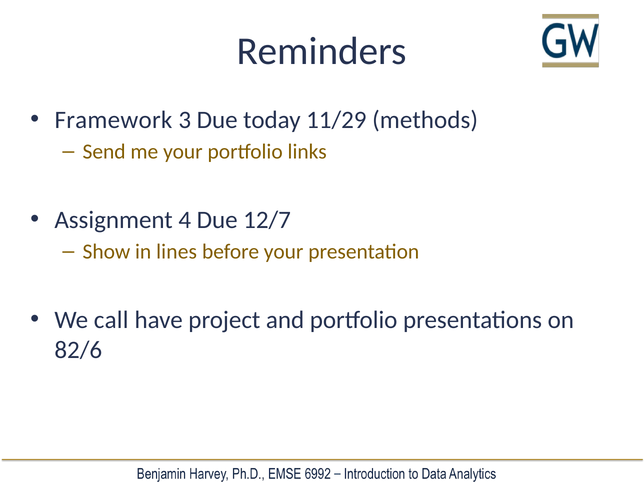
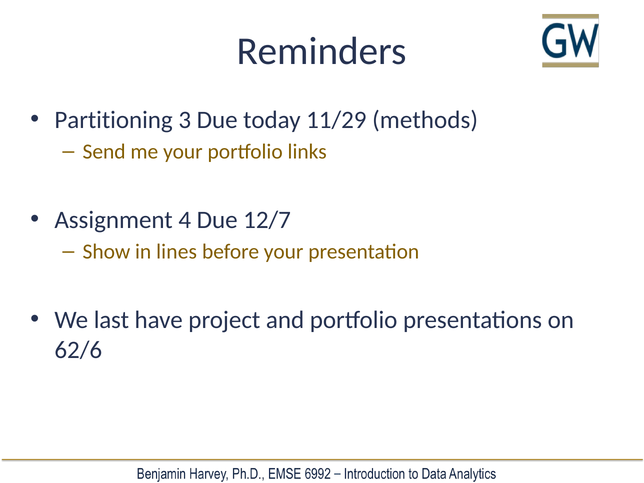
Framework: Framework -> Partitioning
call: call -> last
82/6: 82/6 -> 62/6
